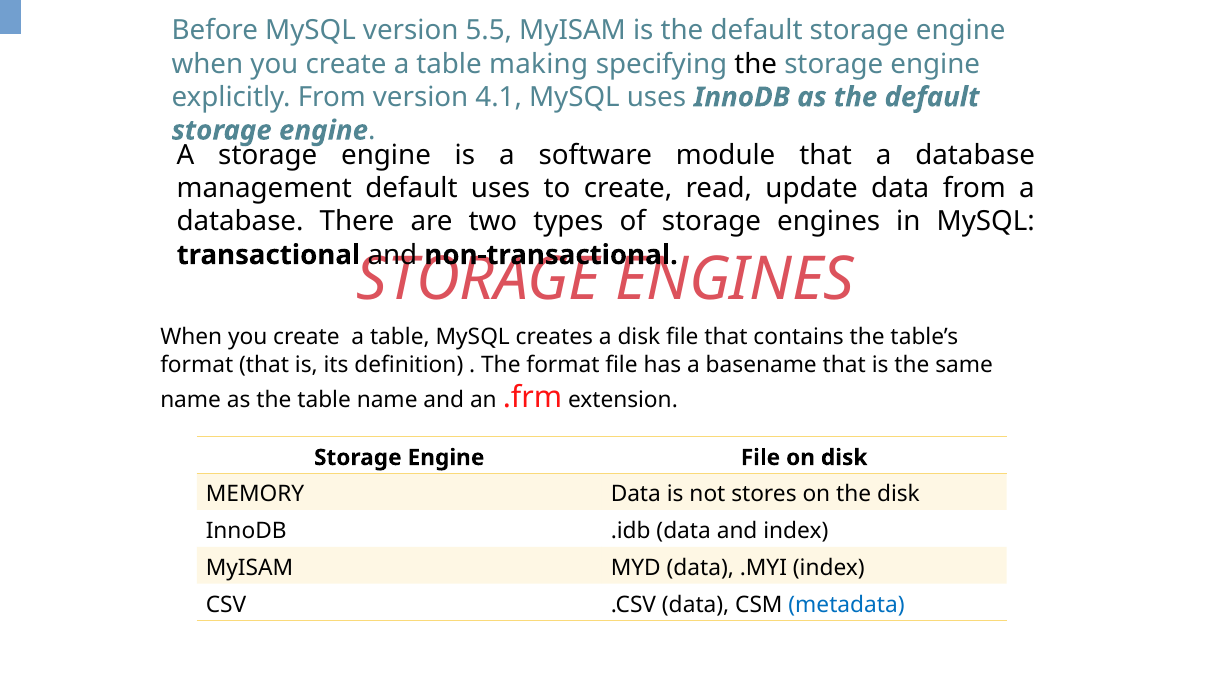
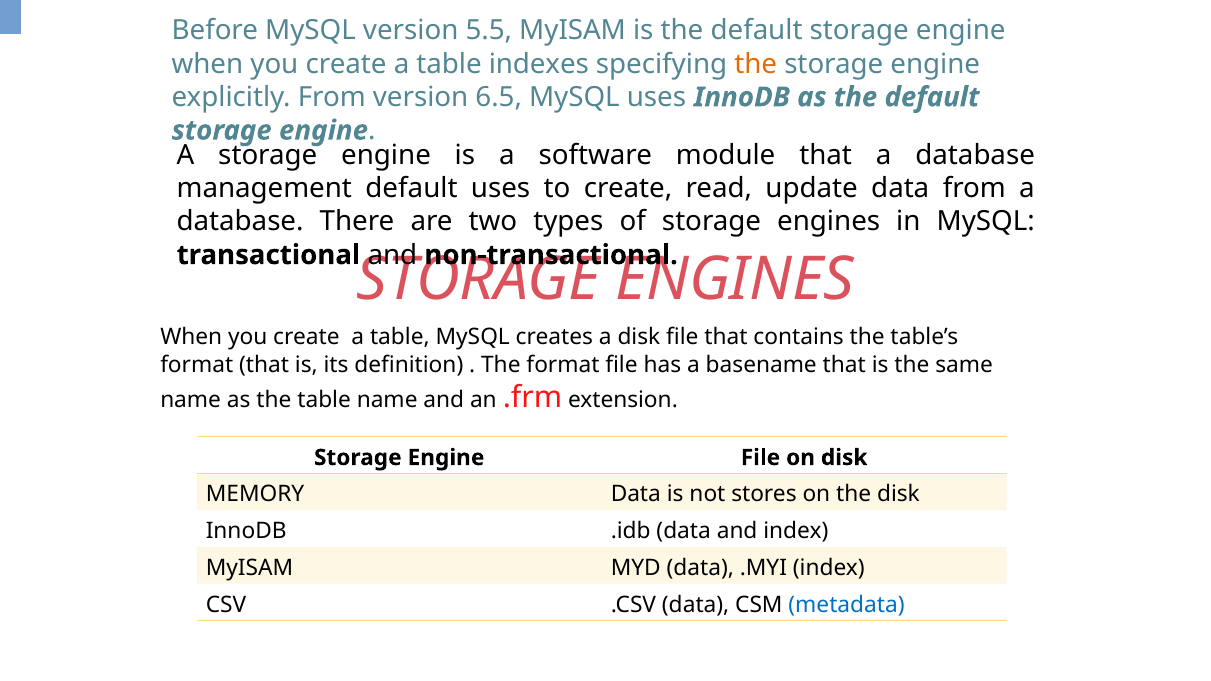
making: making -> indexes
the at (756, 64) colour: black -> orange
4.1: 4.1 -> 6.5
